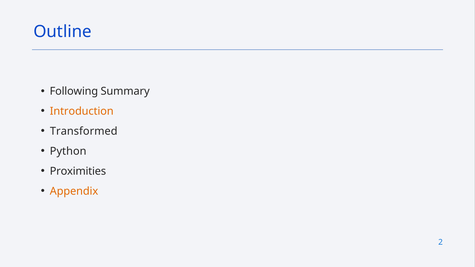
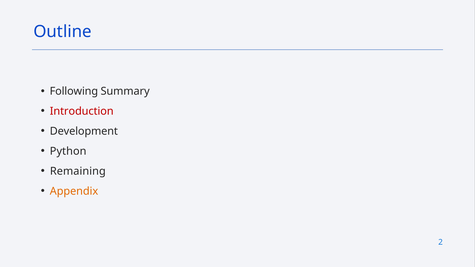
Introduction colour: orange -> red
Transformed: Transformed -> Development
Proximities: Proximities -> Remaining
